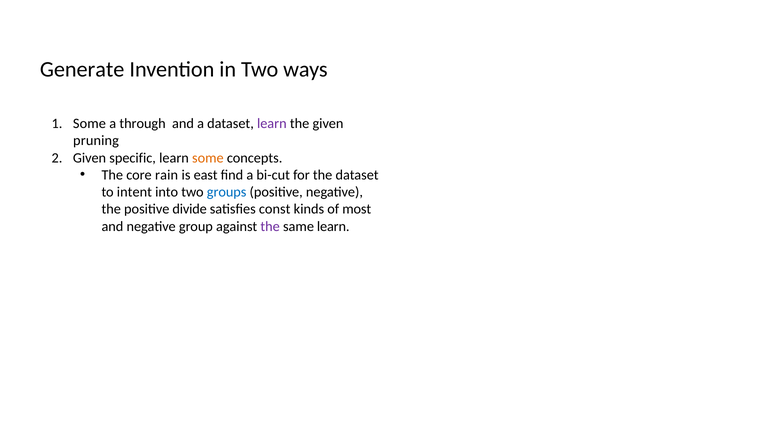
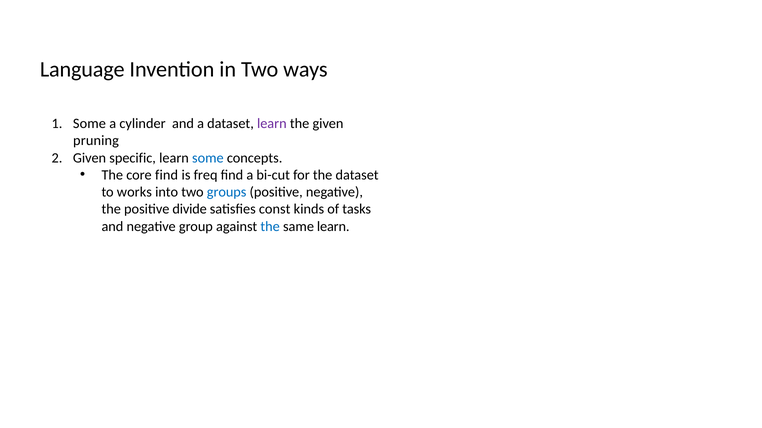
Generate: Generate -> Language
through: through -> cylinder
some at (208, 158) colour: orange -> blue
core rain: rain -> find
east: east -> freq
intent: intent -> works
most: most -> tasks
the at (270, 227) colour: purple -> blue
